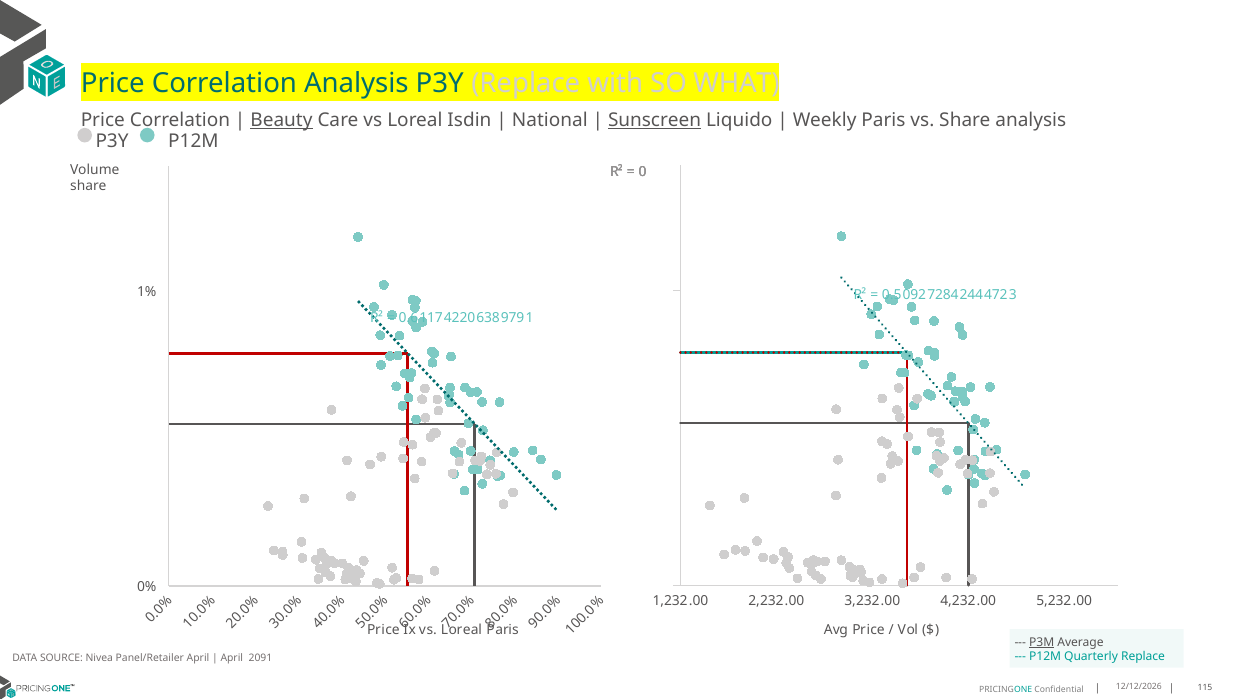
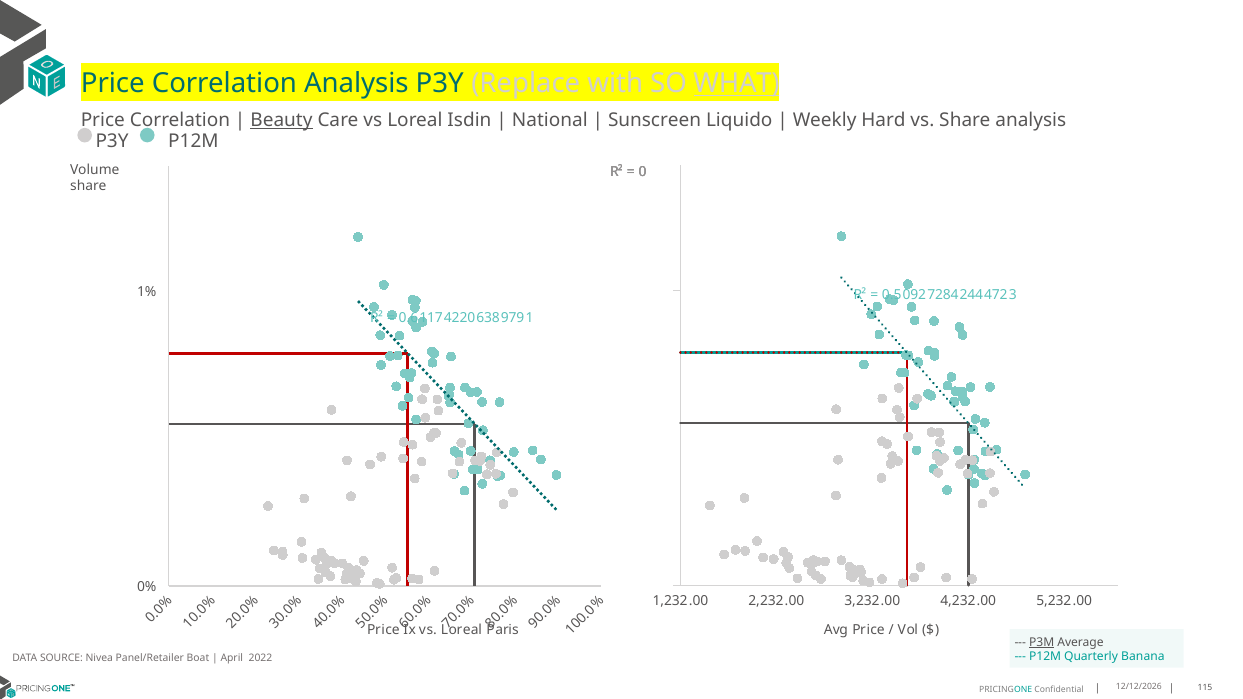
WHAT underline: none -> present
Sunscreen underline: present -> none
Weekly Paris: Paris -> Hard
Quarterly Replace: Replace -> Banana
Panel/Retailer April: April -> Boat
2091: 2091 -> 2022
